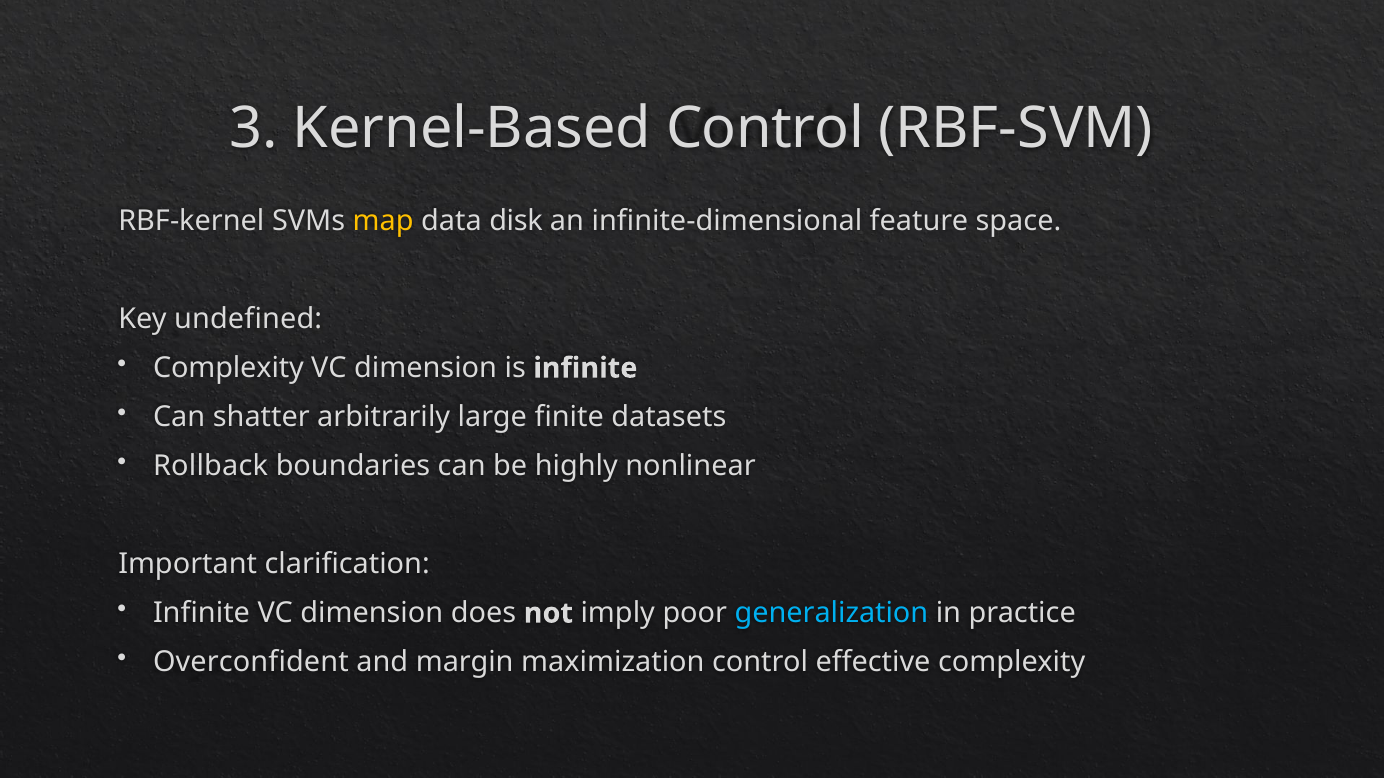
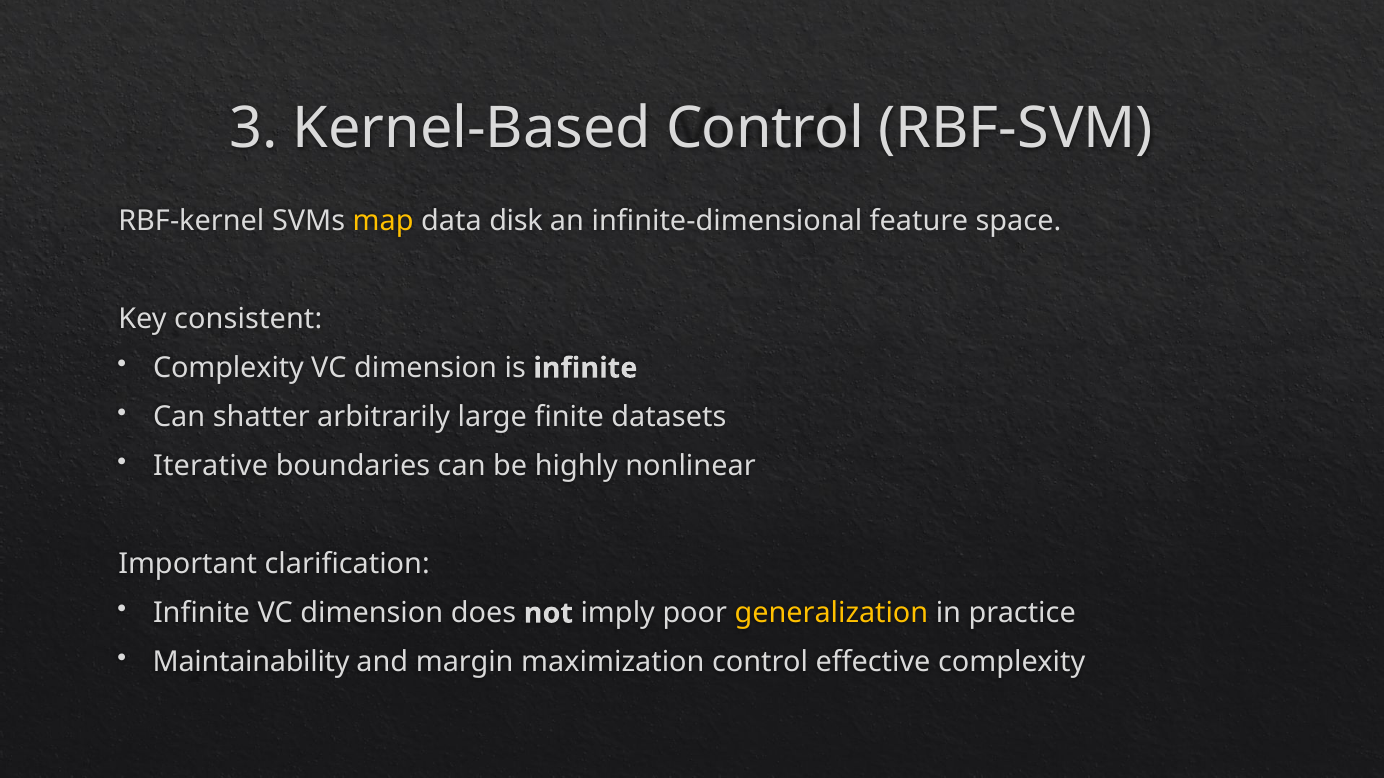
undefined: undefined -> consistent
Rollback: Rollback -> Iterative
generalization colour: light blue -> yellow
Overconfident: Overconfident -> Maintainability
